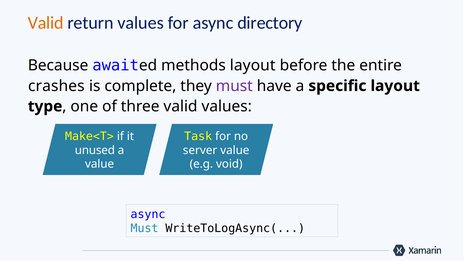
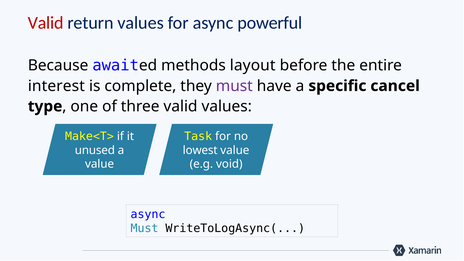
Valid at (46, 23) colour: orange -> red
directory: directory -> powerful
crashes: crashes -> interest
specific layout: layout -> cancel
server: server -> lowest
